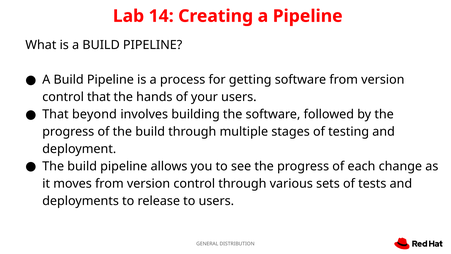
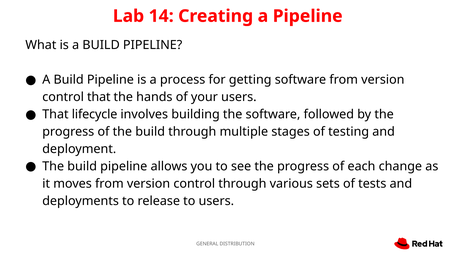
beyond: beyond -> lifecycle
